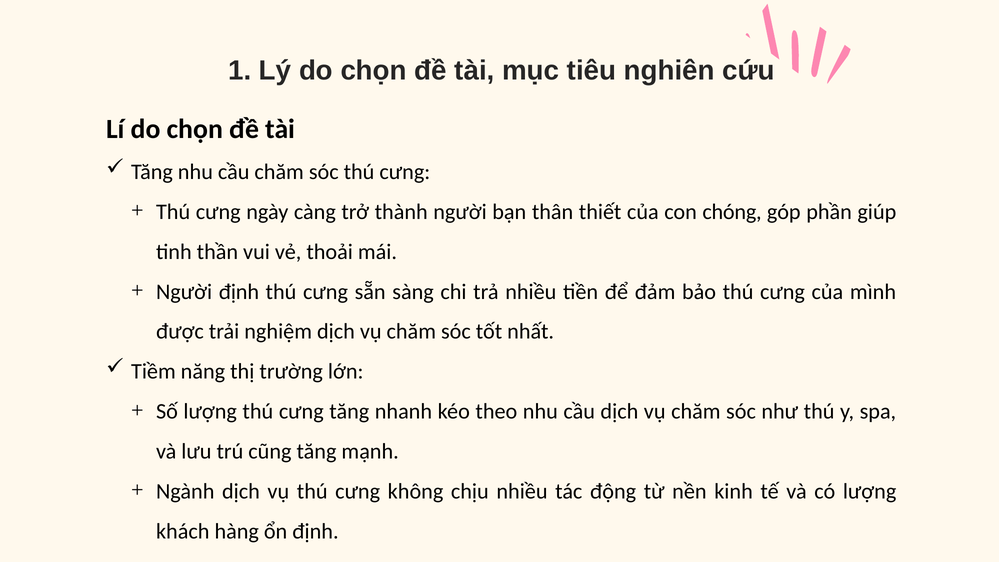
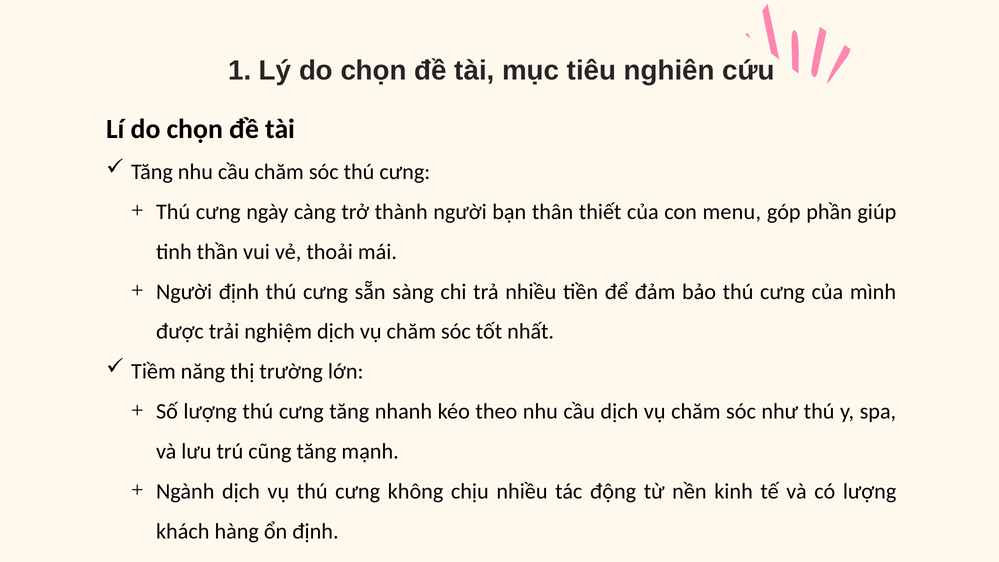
chóng: chóng -> menu
